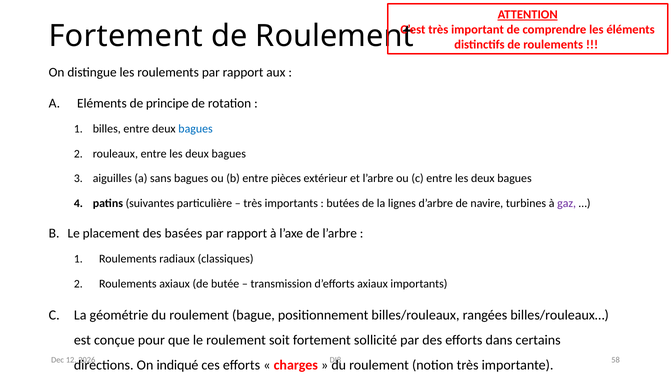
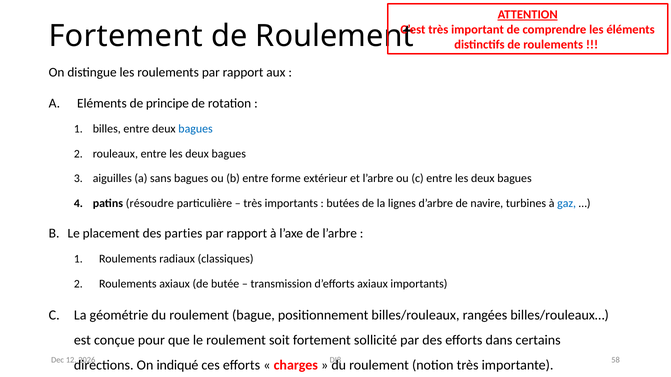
pièces: pièces -> forme
suivantes: suivantes -> résoudre
gaz colour: purple -> blue
basées: basées -> parties
